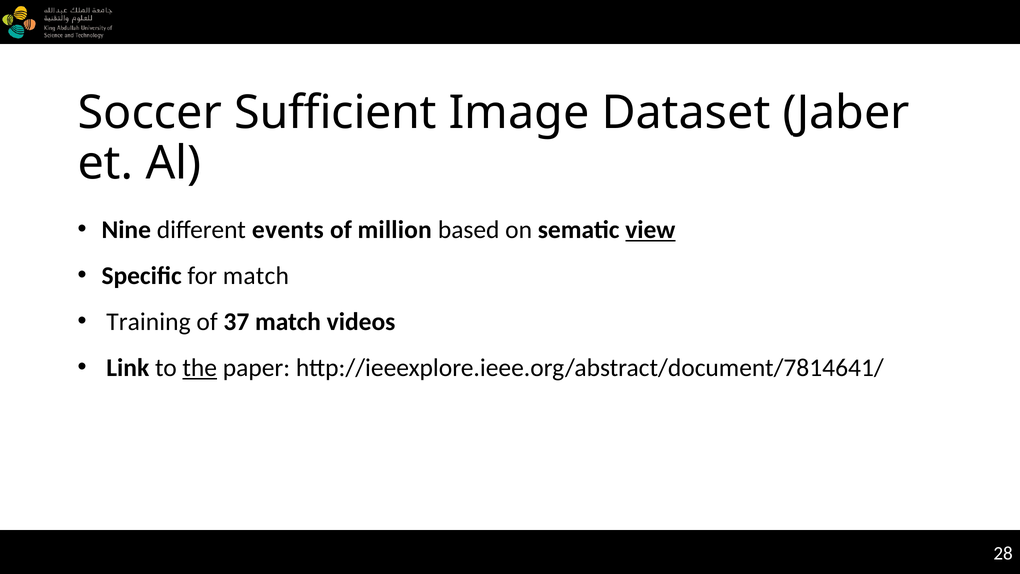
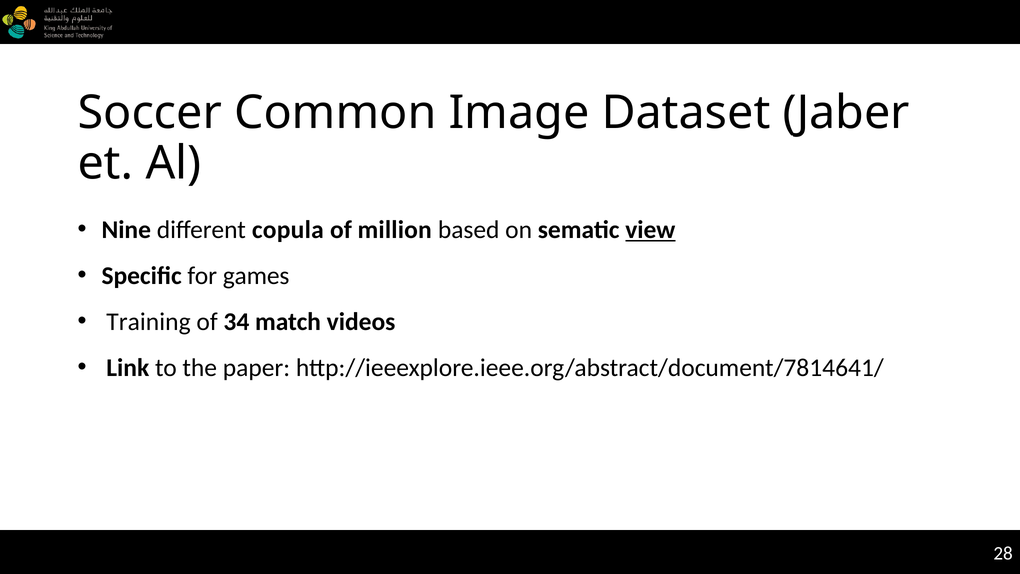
Sufficient: Sufficient -> Common
events: events -> copula
for match: match -> games
37: 37 -> 34
the underline: present -> none
